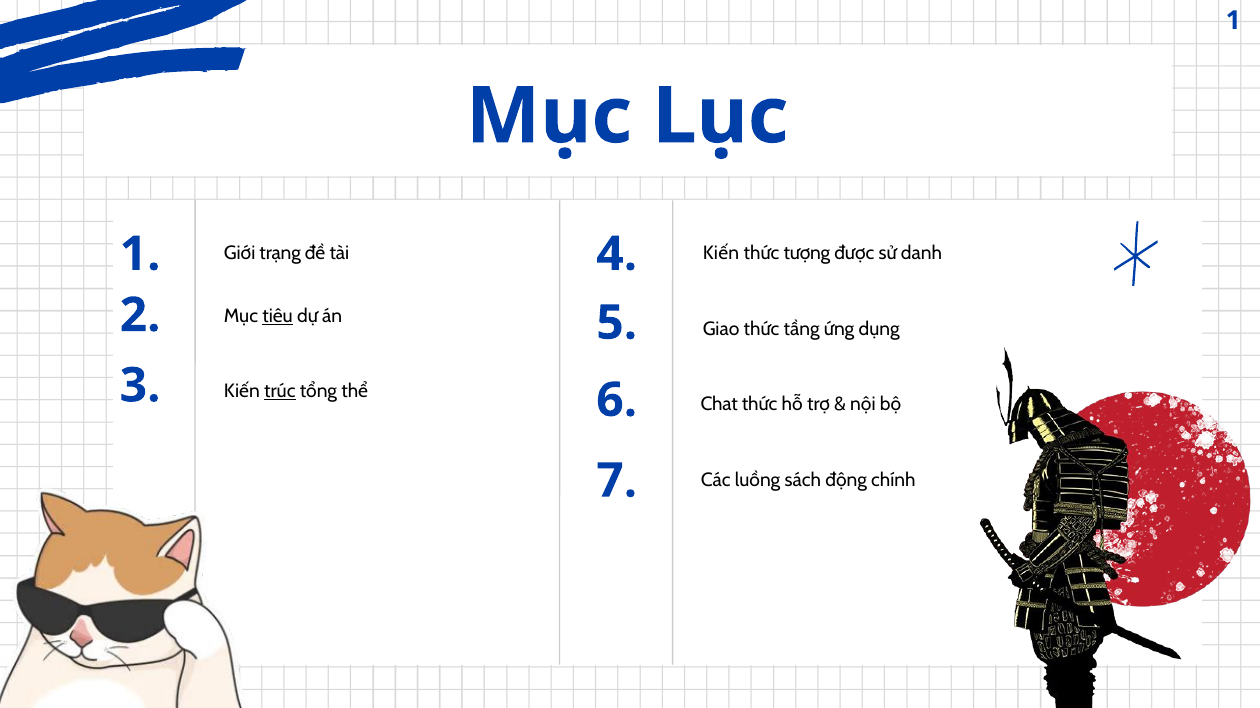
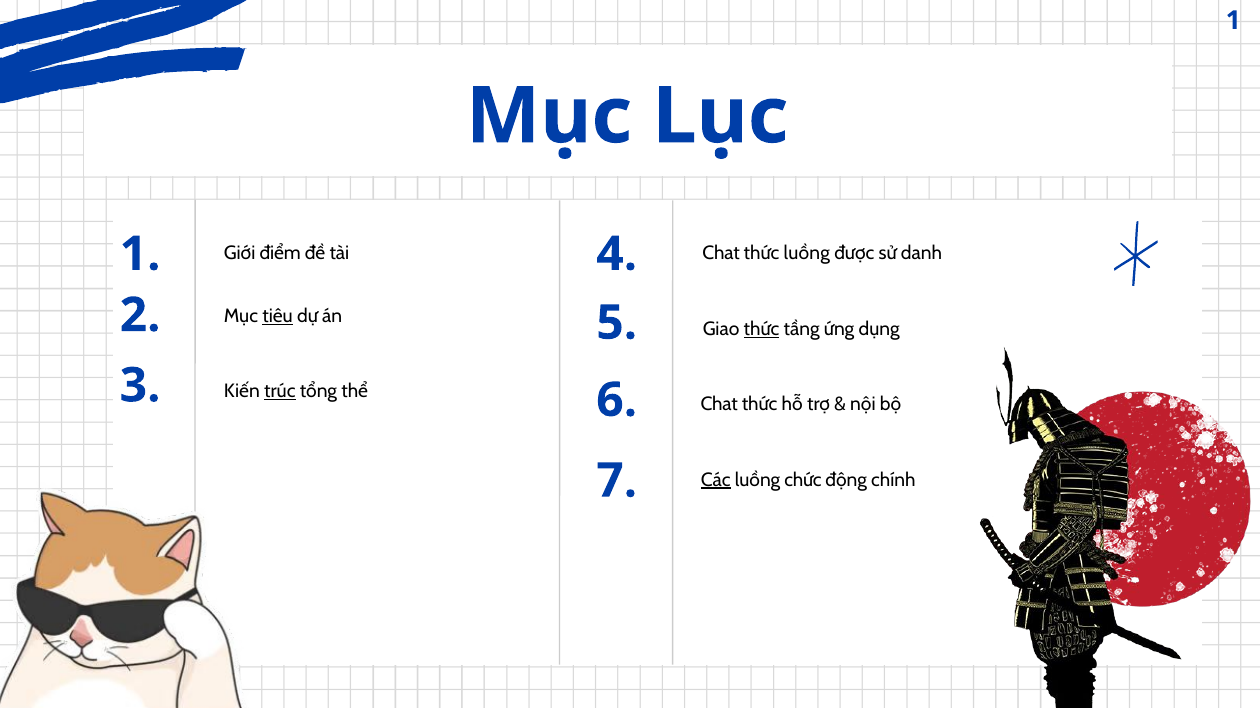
trạng: trạng -> điểm
Kiến at (721, 254): Kiến -> Chat
thức tượng: tượng -> luồng
thức at (762, 329) underline: none -> present
Các underline: none -> present
sách: sách -> chức
